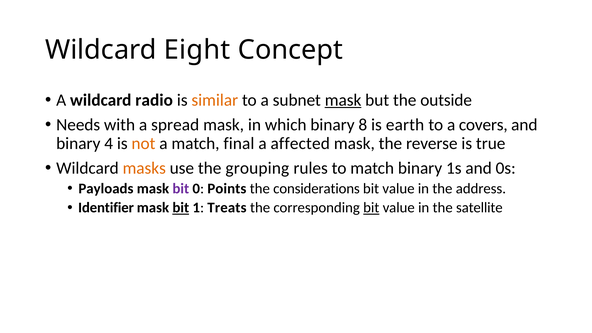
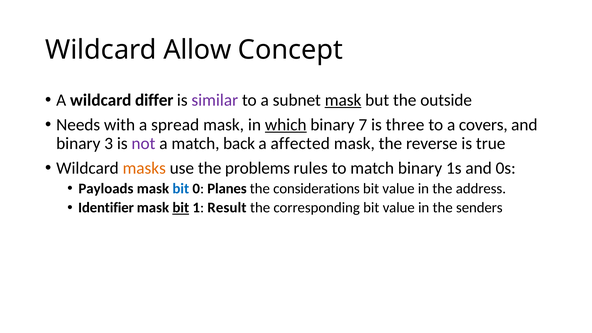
Eight: Eight -> Allow
radio: radio -> differ
similar colour: orange -> purple
which underline: none -> present
8: 8 -> 7
earth: earth -> three
4: 4 -> 3
not colour: orange -> purple
final: final -> back
grouping: grouping -> problems
bit at (181, 189) colour: purple -> blue
Points: Points -> Planes
Treats: Treats -> Result
bit at (371, 208) underline: present -> none
satellite: satellite -> senders
